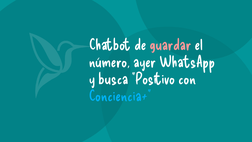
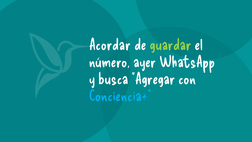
Chatbot: Chatbot -> Acordar
guardar colour: pink -> light green
Positivo: Positivo -> Agregar
